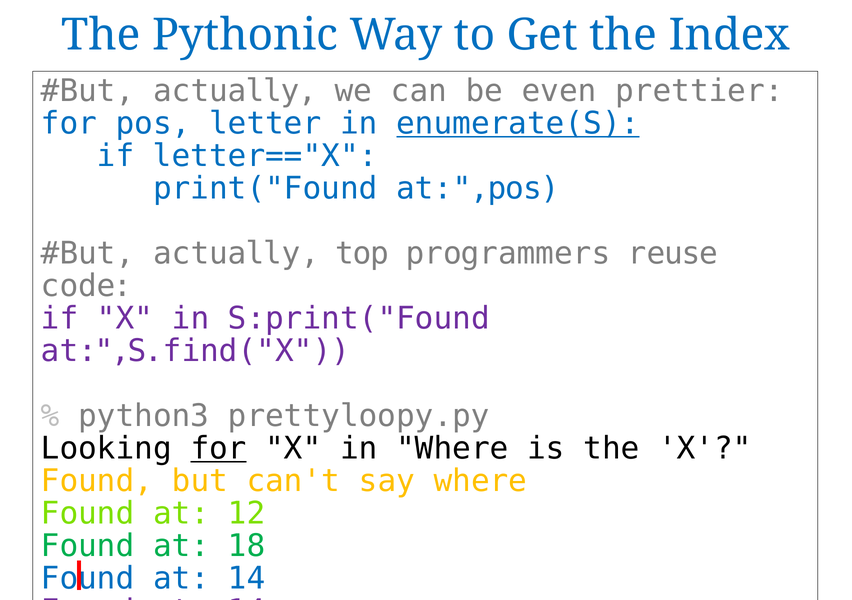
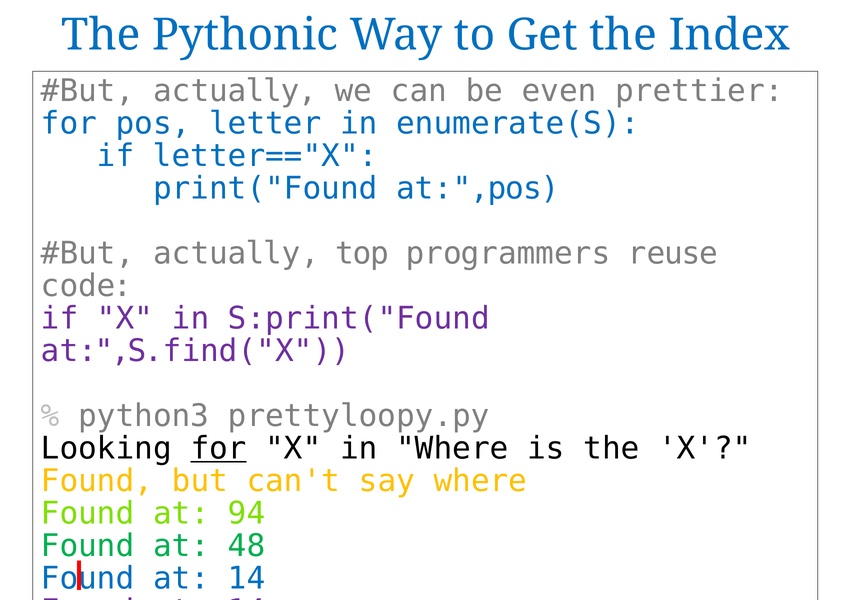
enumerate(S underline: present -> none
12: 12 -> 94
18: 18 -> 48
